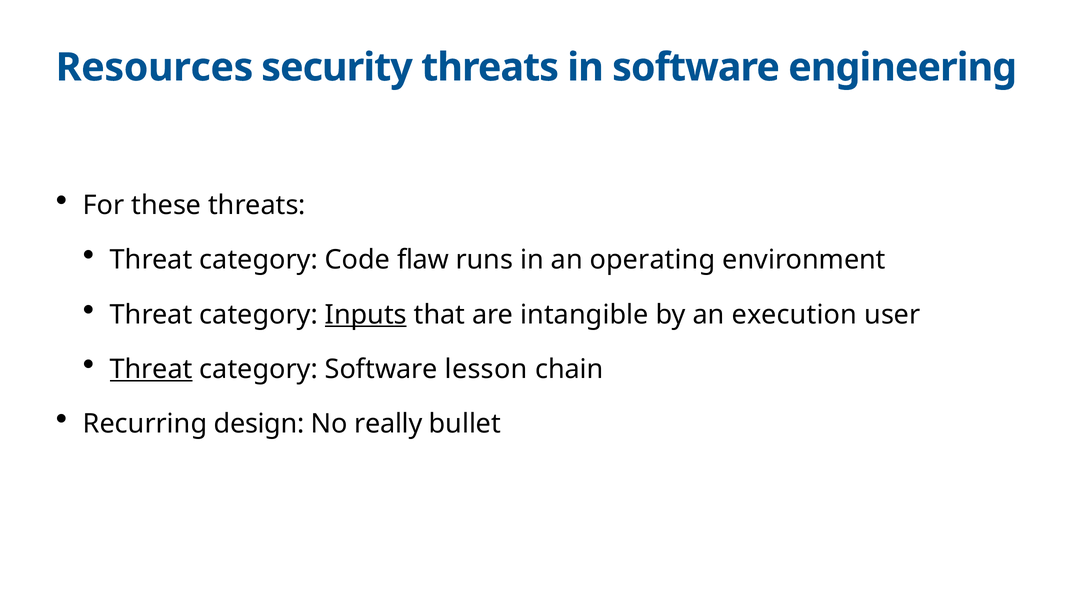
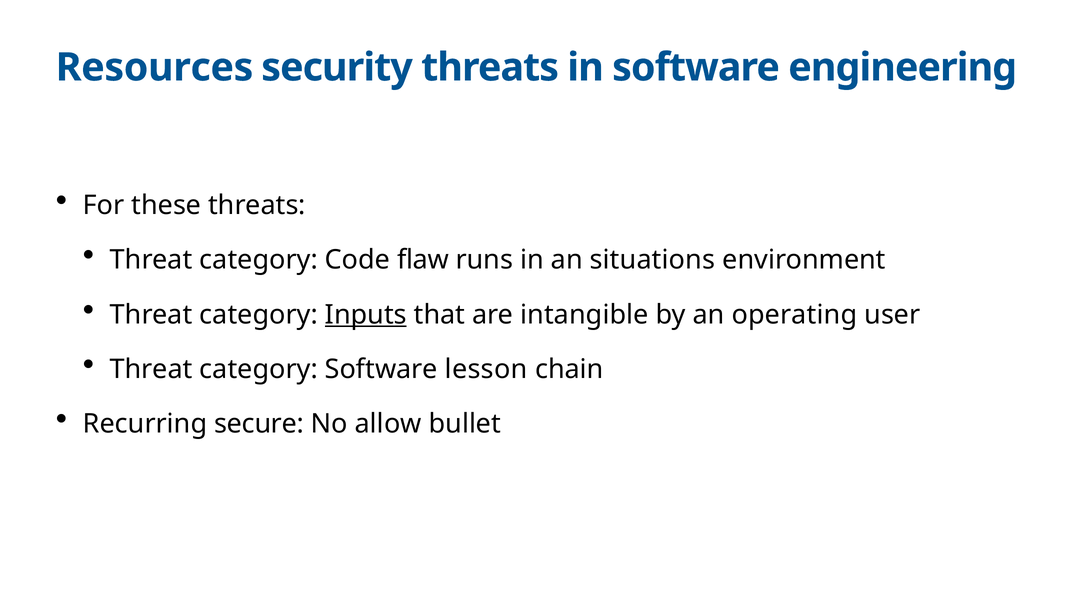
operating: operating -> situations
execution: execution -> operating
Threat at (151, 369) underline: present -> none
design: design -> secure
really: really -> allow
